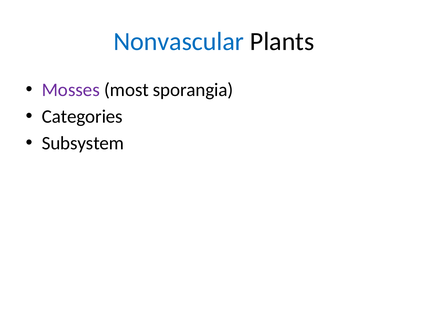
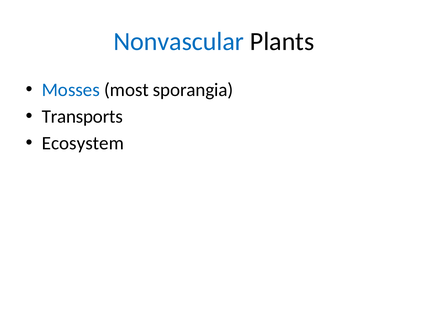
Mosses colour: purple -> blue
Categories: Categories -> Transports
Subsystem: Subsystem -> Ecosystem
